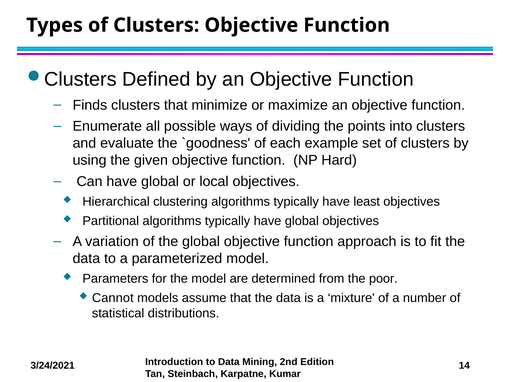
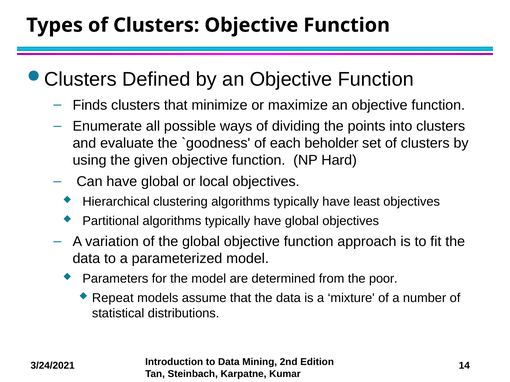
example: example -> beholder
Cannot: Cannot -> Repeat
